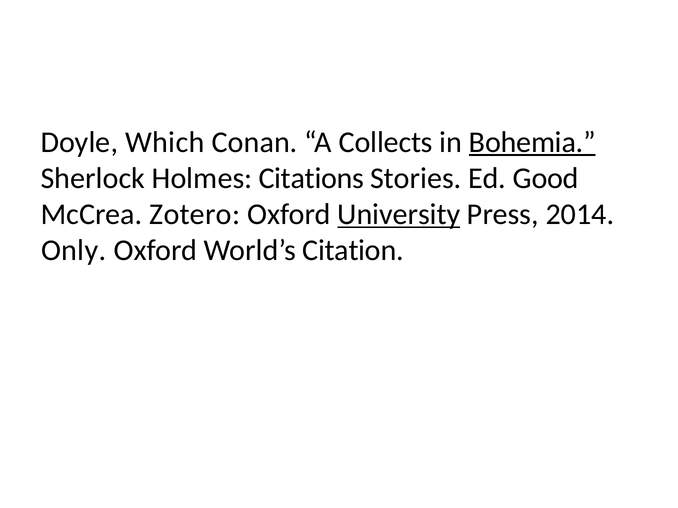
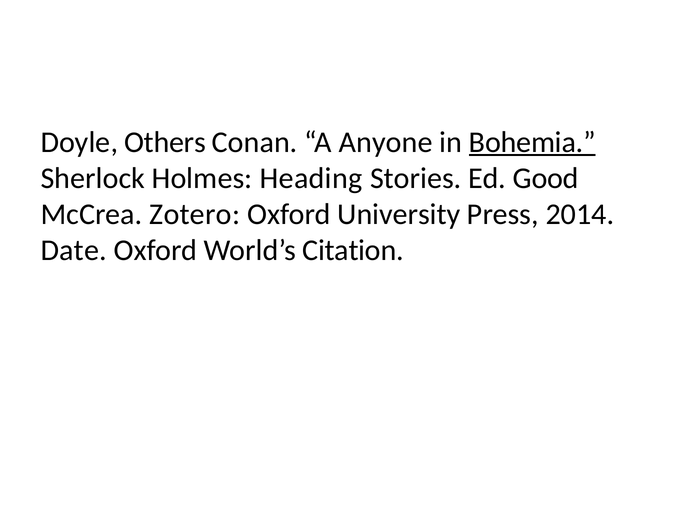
Which: Which -> Others
Collects: Collects -> Anyone
Citations: Citations -> Heading
University underline: present -> none
Only: Only -> Date
